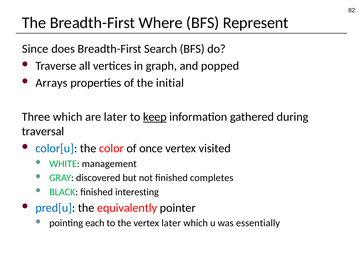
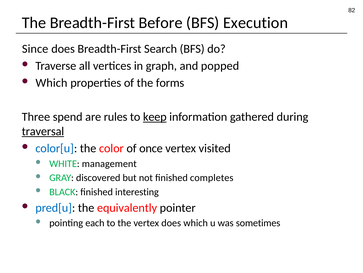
Where: Where -> Before
Represent: Represent -> Execution
Arrays at (51, 83): Arrays -> Which
initial: initial -> forms
Three which: which -> spend
are later: later -> rules
traversal underline: none -> present
vertex later: later -> does
essentially: essentially -> sometimes
